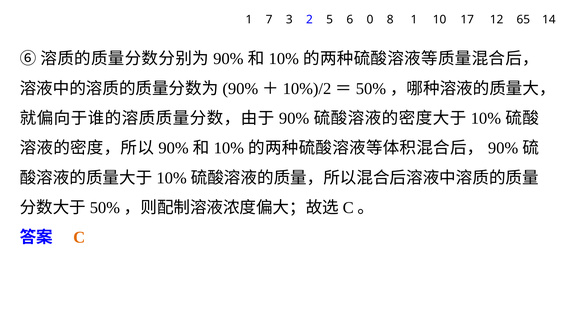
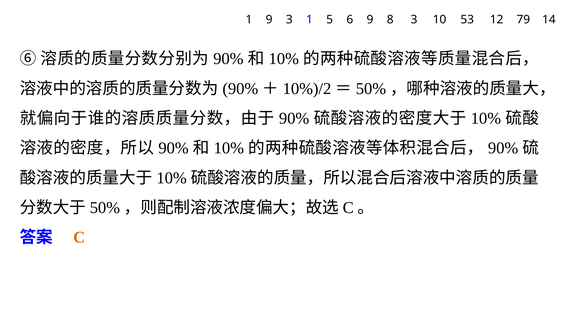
1 7: 7 -> 9
3 2: 2 -> 1
6 0: 0 -> 9
8 1: 1 -> 3
17: 17 -> 53
65: 65 -> 79
